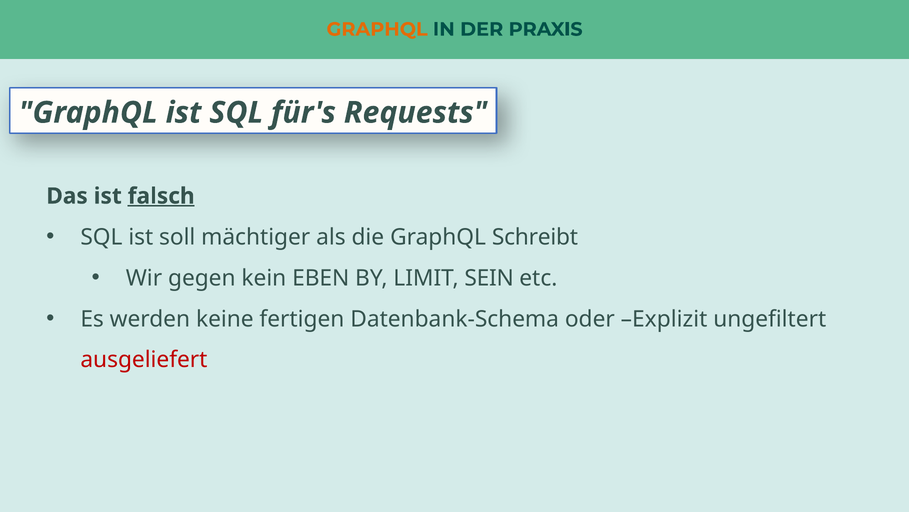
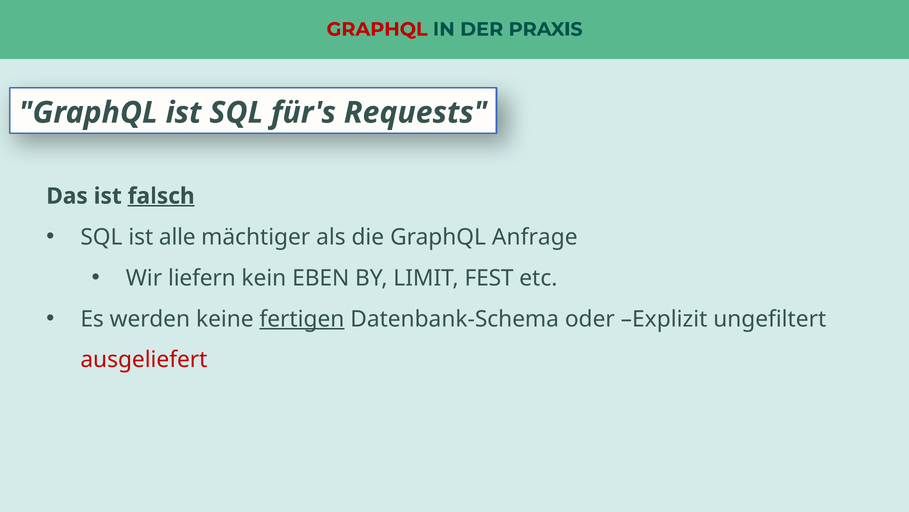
GRAPHQL at (377, 29) colour: orange -> red
soll: soll -> alle
Schreibt: Schreibt -> Anfrage
gegen: gegen -> liefern
SEIN: SEIN -> FEST
fertigen underline: none -> present
